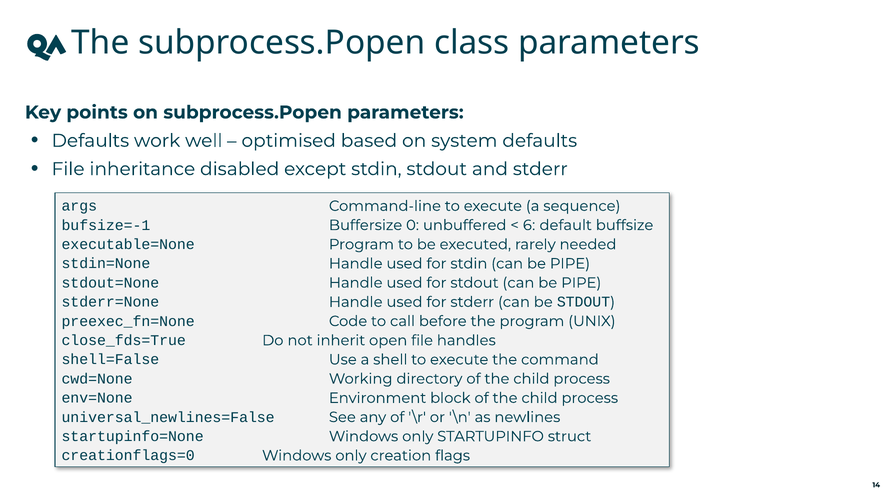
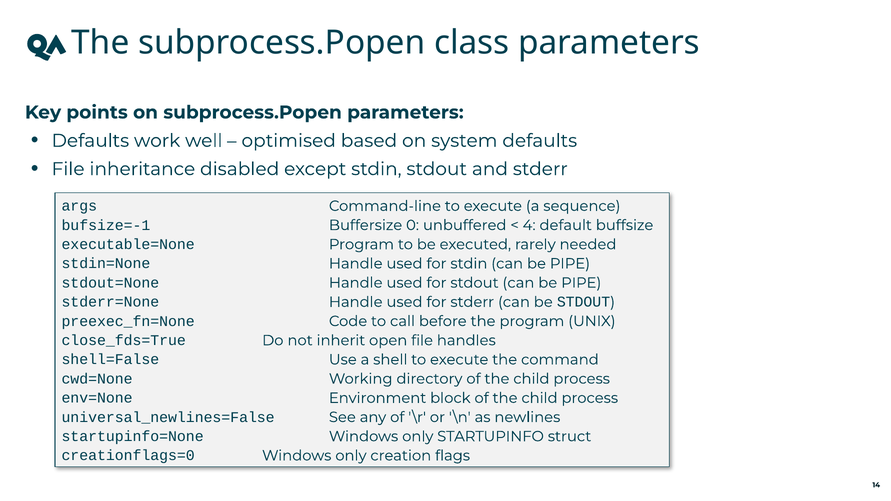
6: 6 -> 4
